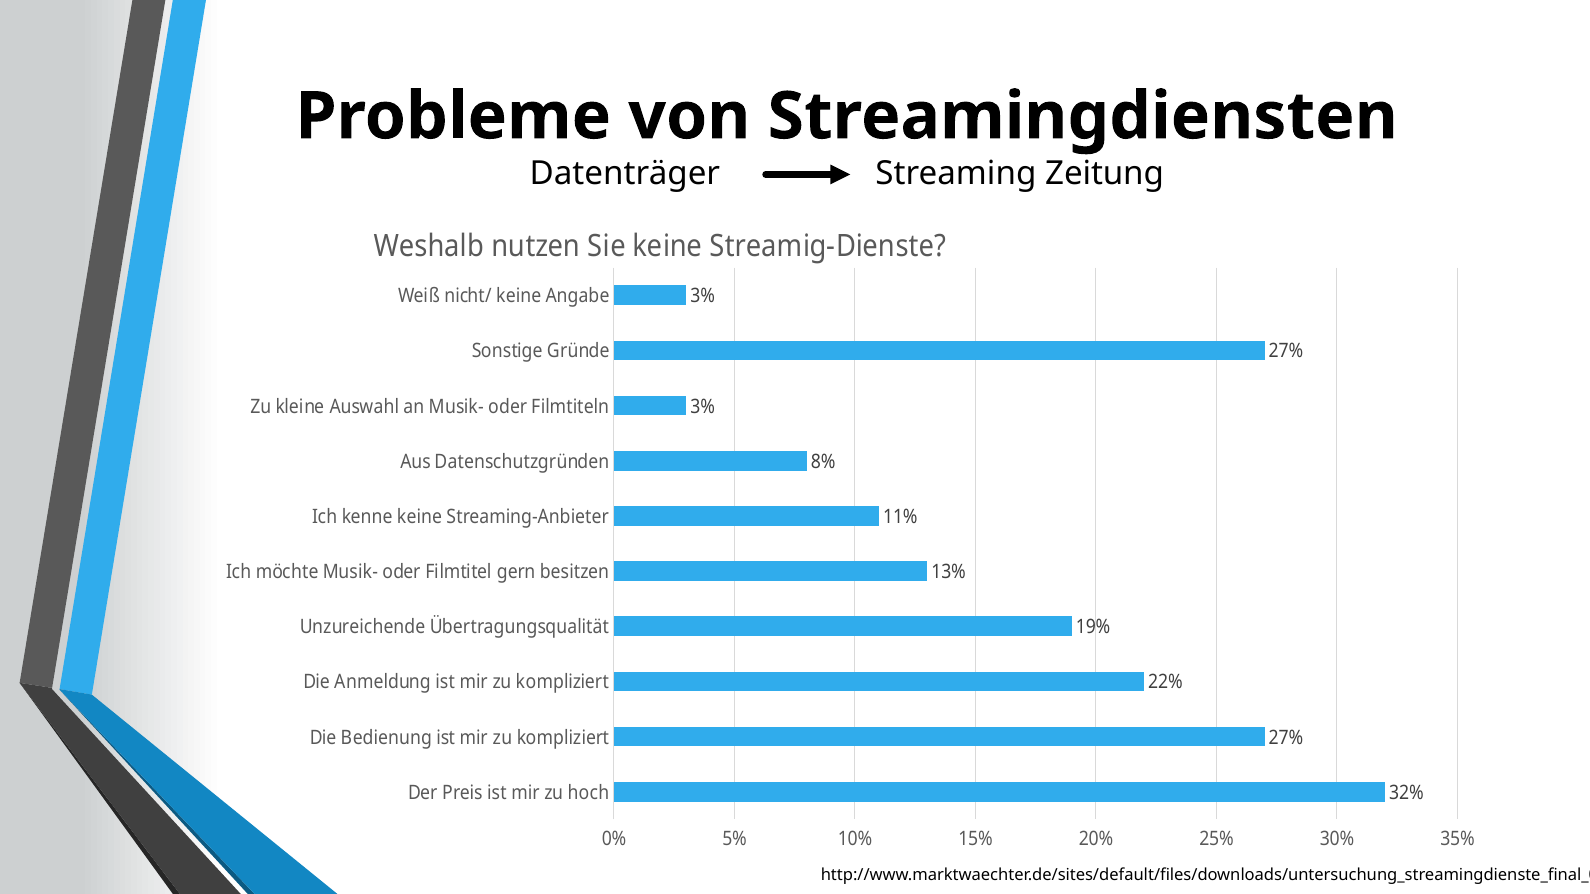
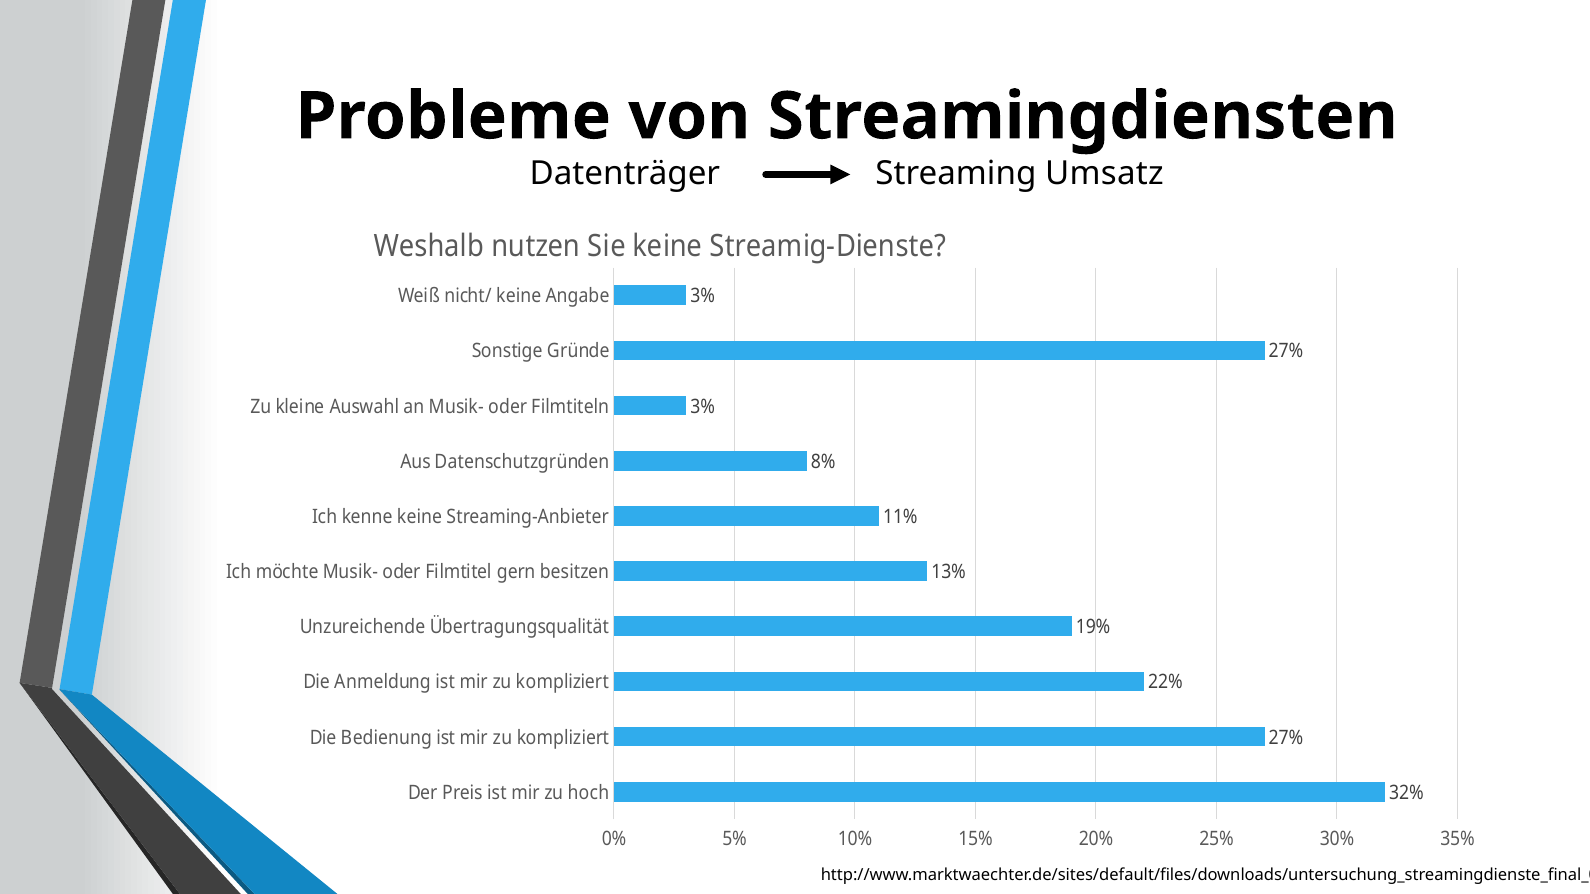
Zeitung: Zeitung -> Umsatz
